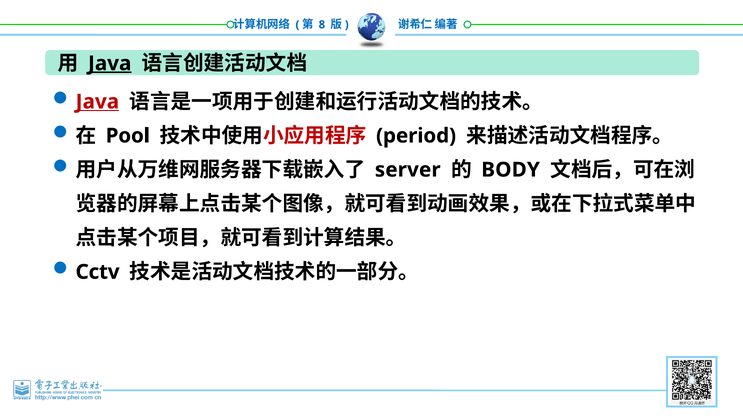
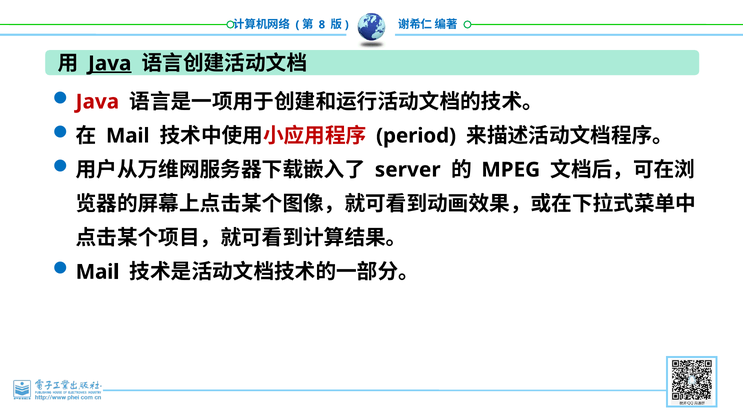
Java at (97, 102) underline: present -> none
Pool at (128, 136): Pool -> Mail
BODY: BODY -> MPEG
Cctv at (98, 272): Cctv -> Mail
